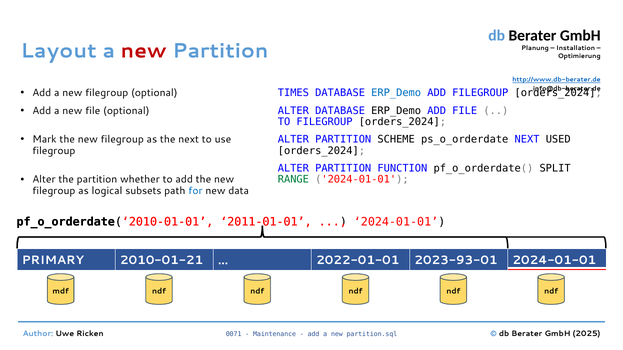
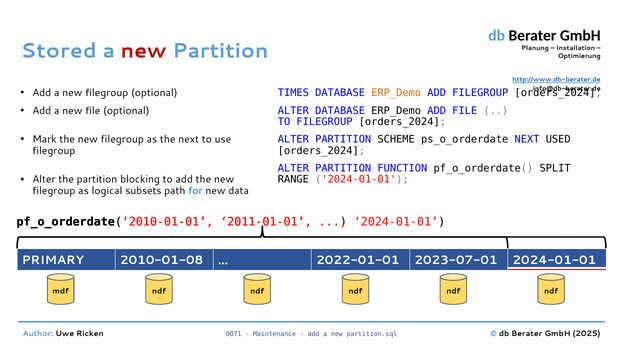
Layout: Layout -> Stored
ERP_Demo at (396, 93) colour: blue -> orange
whether: whether -> blocking
RANGE colour: green -> black
2010-01-21: 2010-01-21 -> 2010-01-08
2023-93-01: 2023-93-01 -> 2023-07-01
